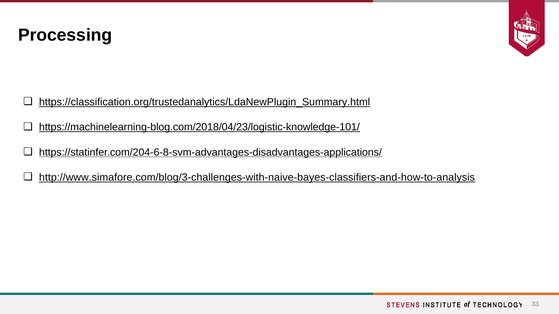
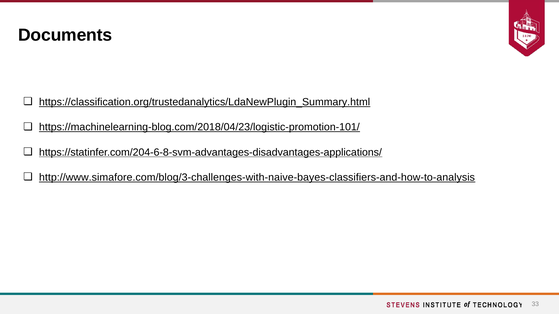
Processing: Processing -> Documents
https://machinelearning-blog.com/2018/04/23/logistic-knowledge-101/: https://machinelearning-blog.com/2018/04/23/logistic-knowledge-101/ -> https://machinelearning-blog.com/2018/04/23/logistic-promotion-101/
